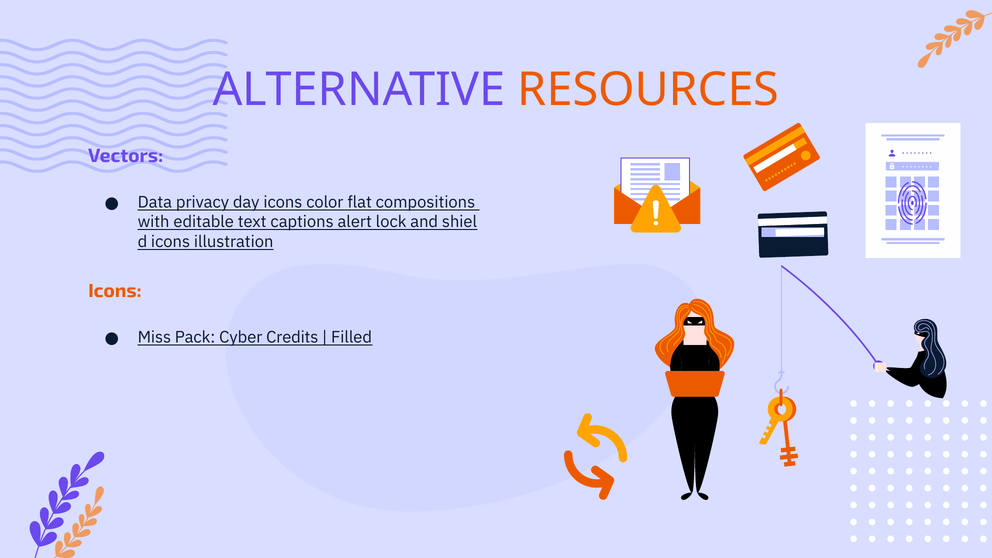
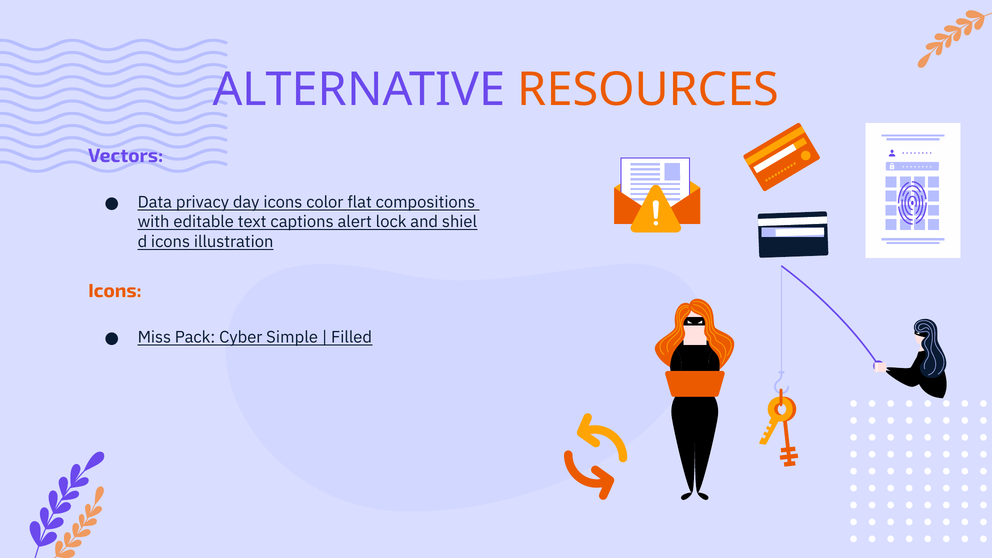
Credits: Credits -> Simple
